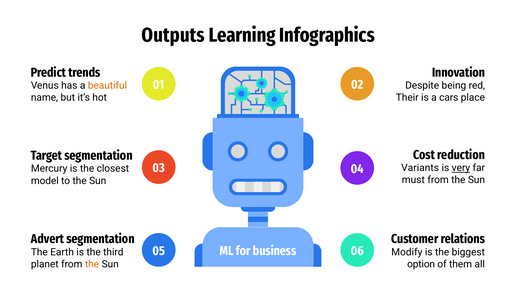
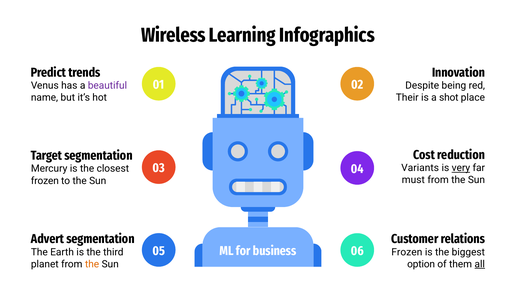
Outputs: Outputs -> Wireless
beautiful colour: orange -> purple
cars: cars -> shot
model at (45, 181): model -> frozen
Modify at (407, 252): Modify -> Frozen
all underline: none -> present
